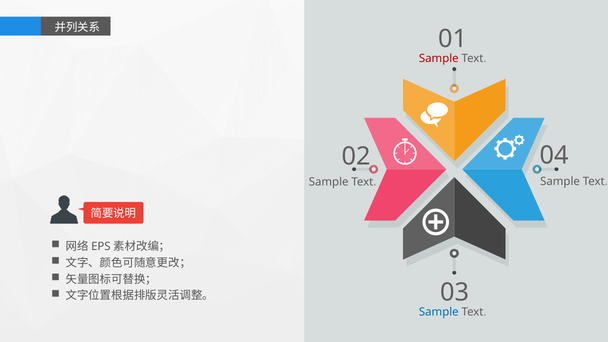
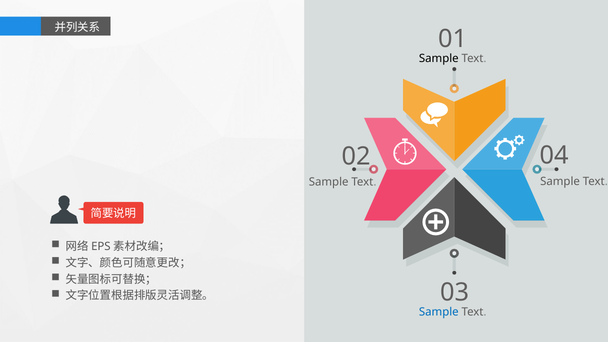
Sample at (439, 58) colour: red -> black
